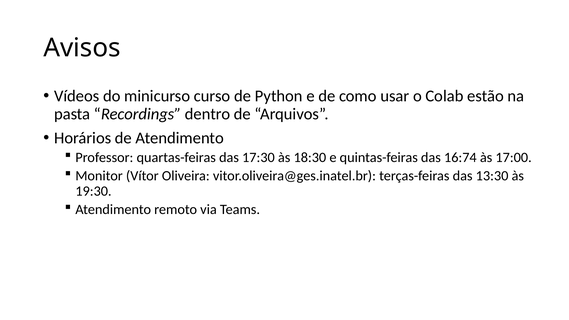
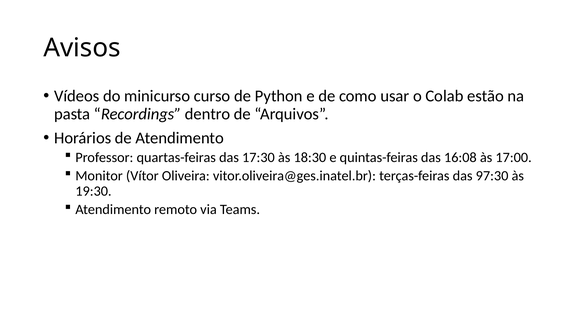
16:74: 16:74 -> 16:08
13:30: 13:30 -> 97:30
